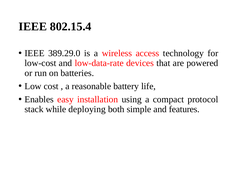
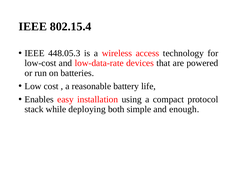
389.29.0: 389.29.0 -> 448.05.3
features: features -> enough
